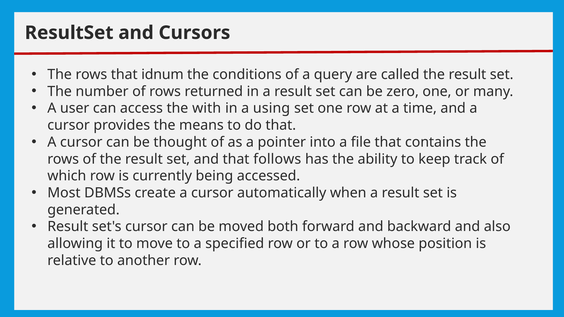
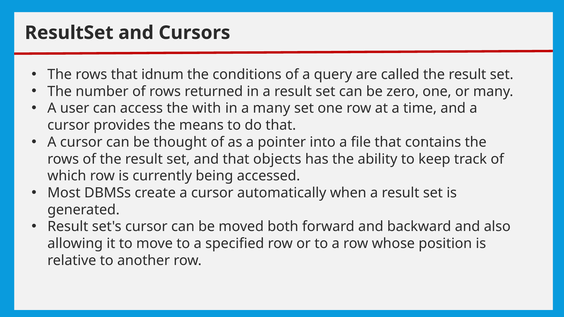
a using: using -> many
follows: follows -> objects
